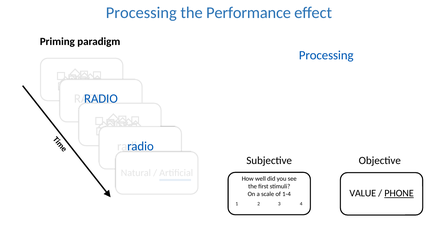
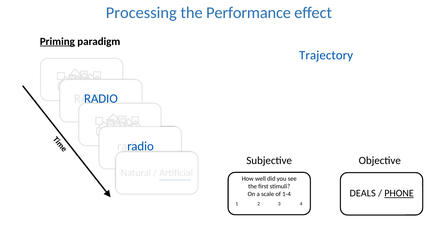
Priming underline: none -> present
Processing at (326, 55): Processing -> Trajectory
VALUE: VALUE -> DEALS
